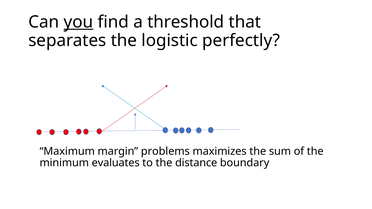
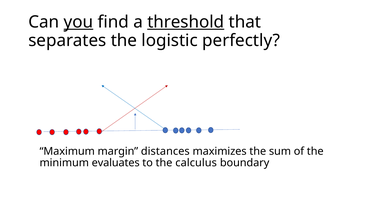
threshold underline: none -> present
problems: problems -> distances
distance: distance -> calculus
